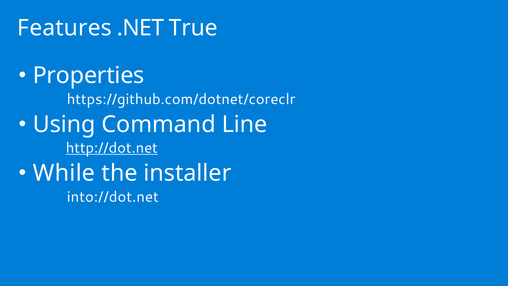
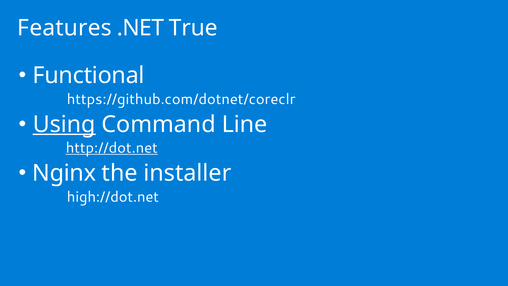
Properties: Properties -> Functional
Using underline: none -> present
While: While -> Nginx
into://dot.net: into://dot.net -> high://dot.net
